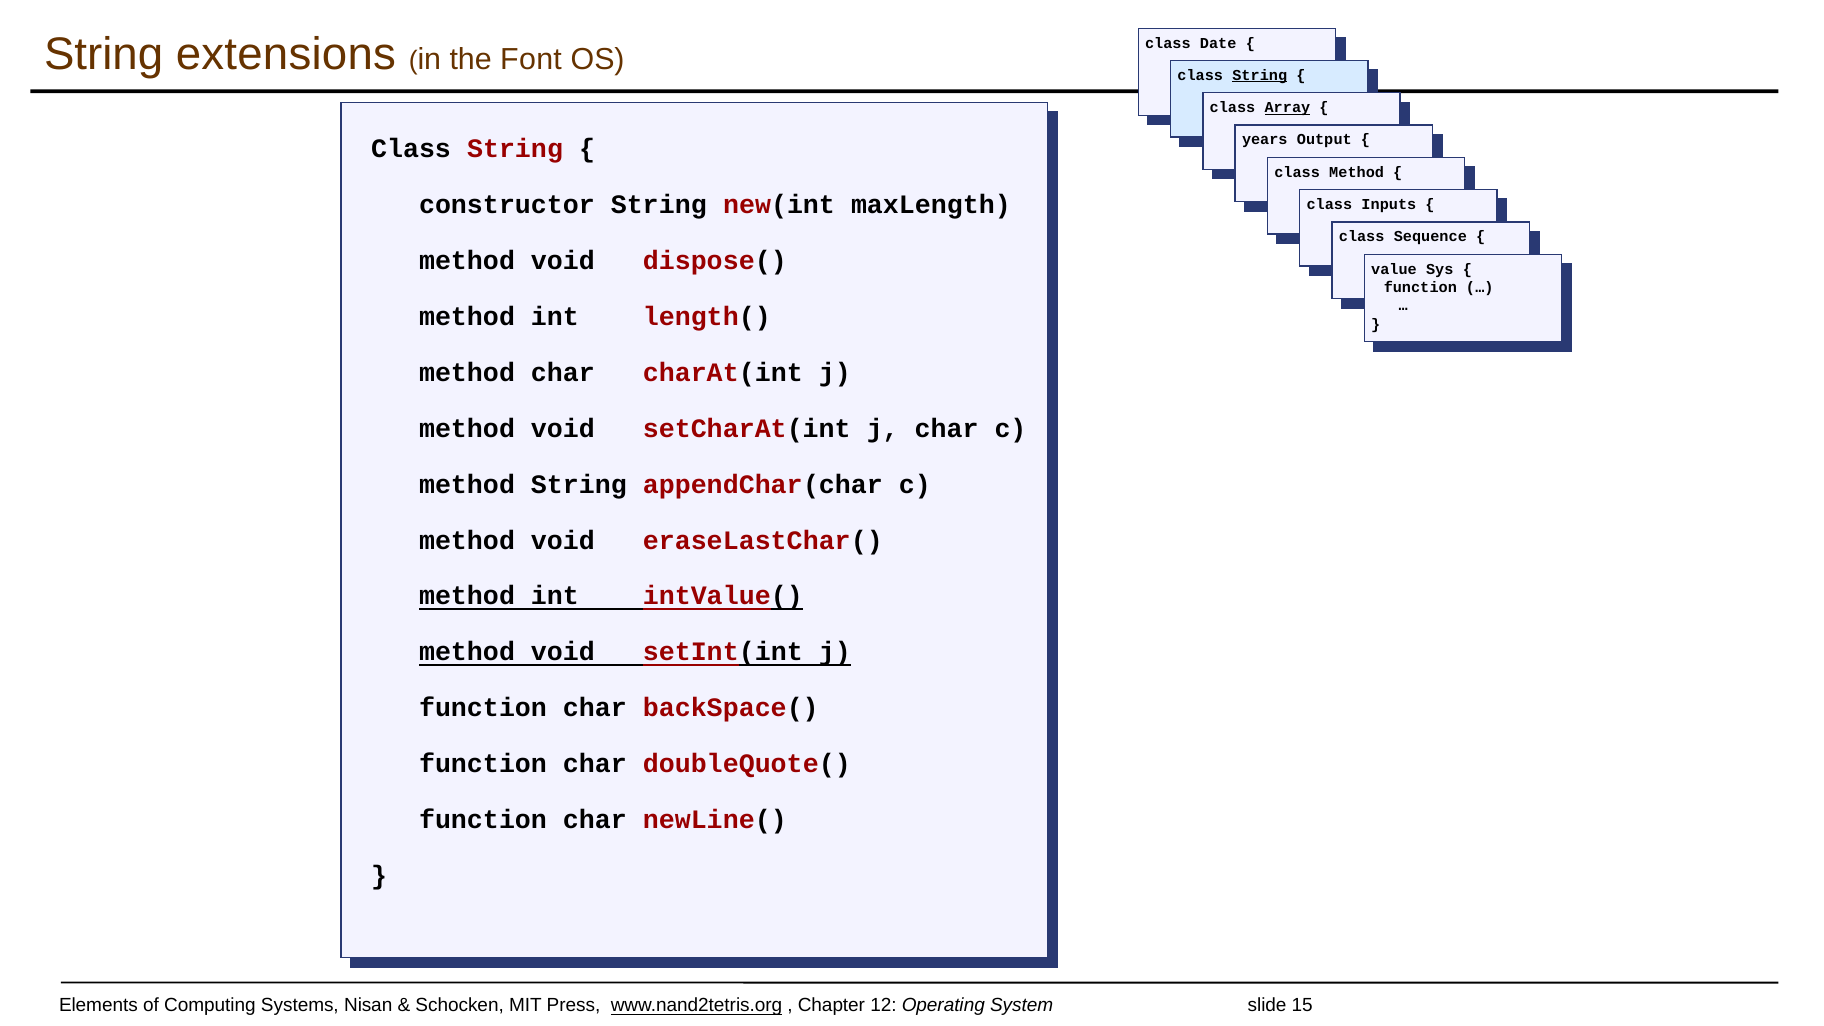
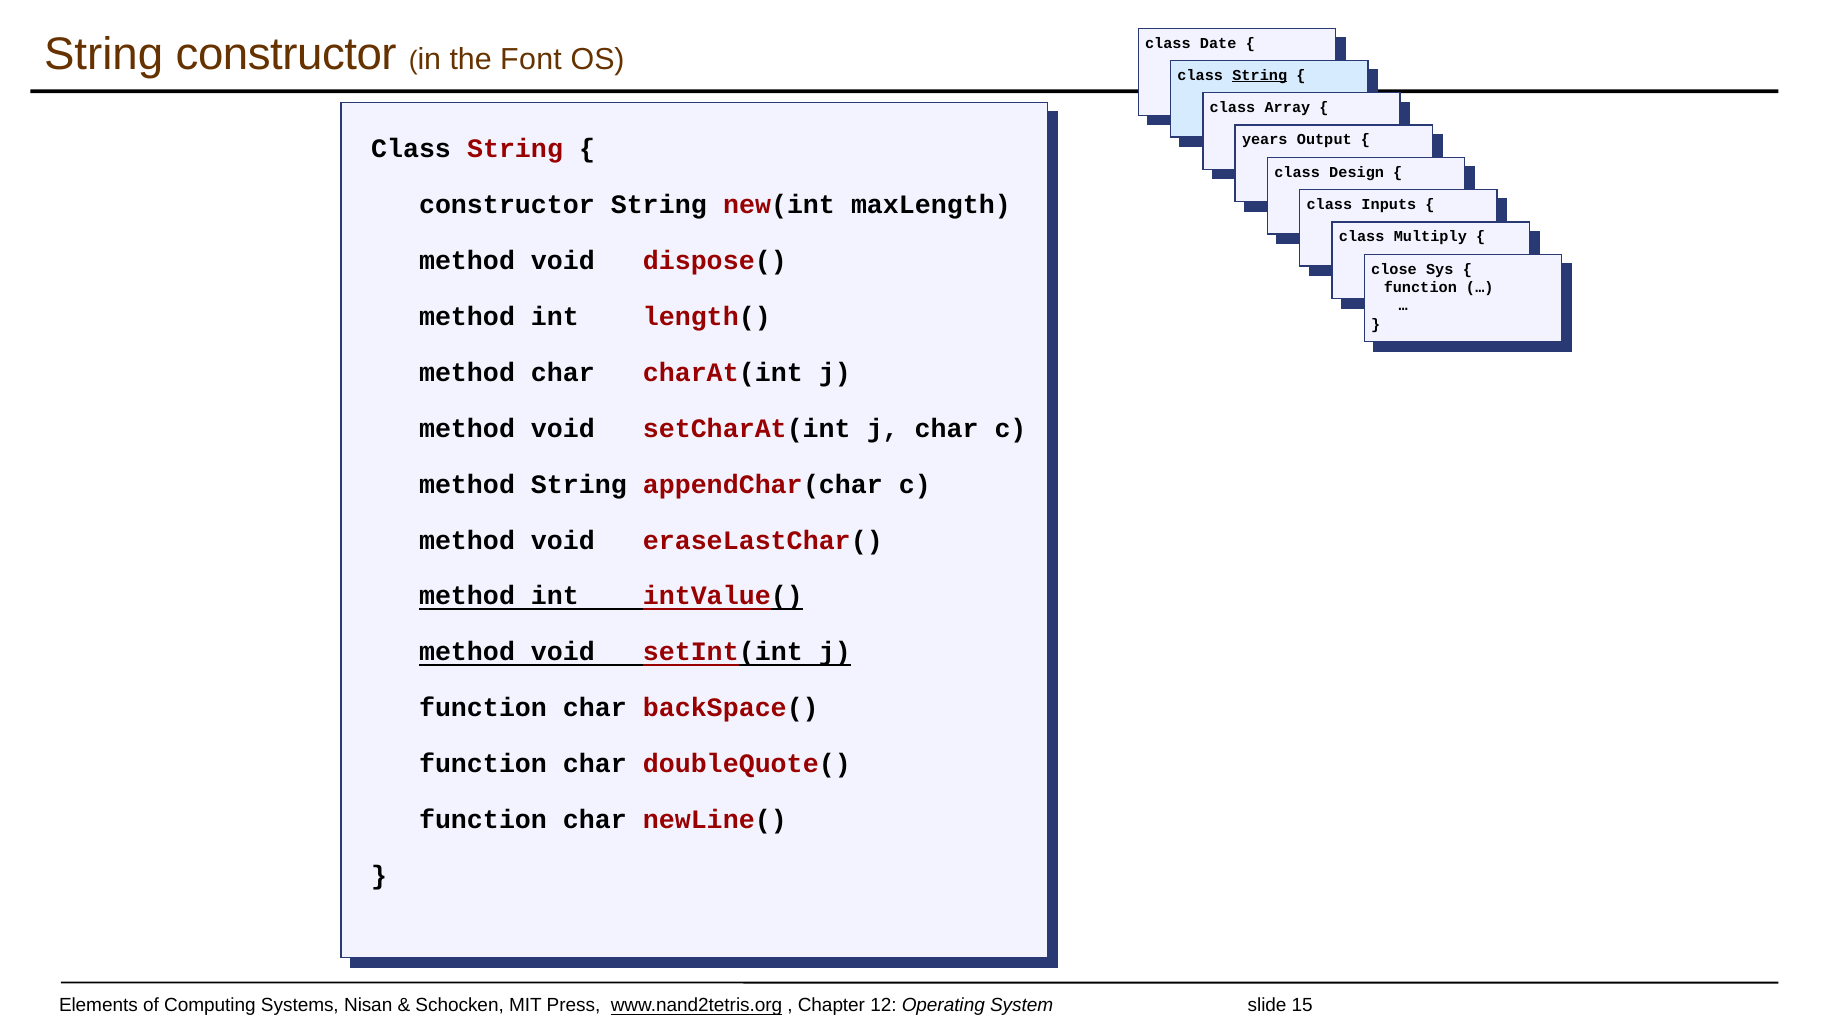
String extensions: extensions -> constructor
Array at (1287, 108) underline: present -> none
class Method: Method -> Design
Sequence: Sequence -> Multiply
value: value -> close
